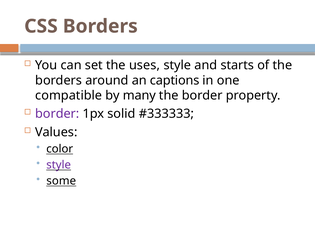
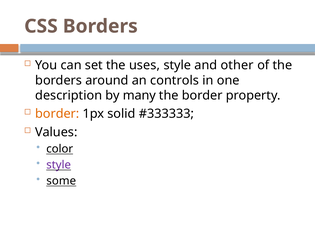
starts: starts -> other
captions: captions -> controls
compatible: compatible -> description
border at (57, 114) colour: purple -> orange
